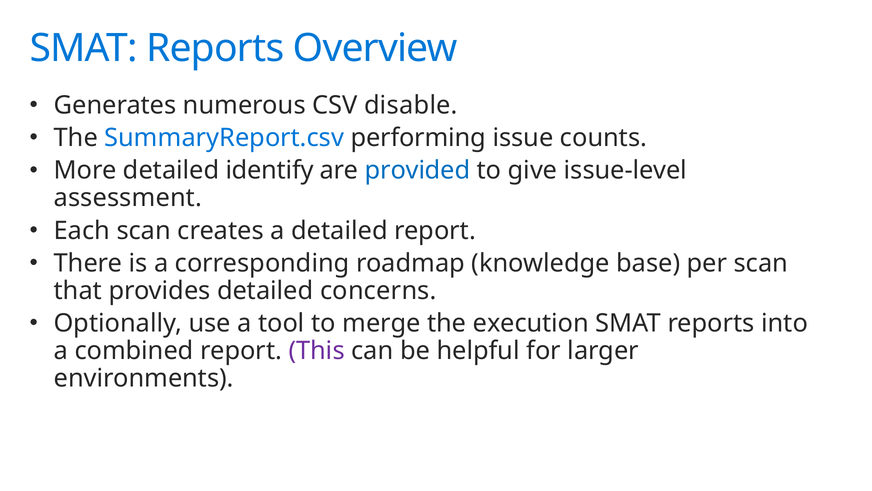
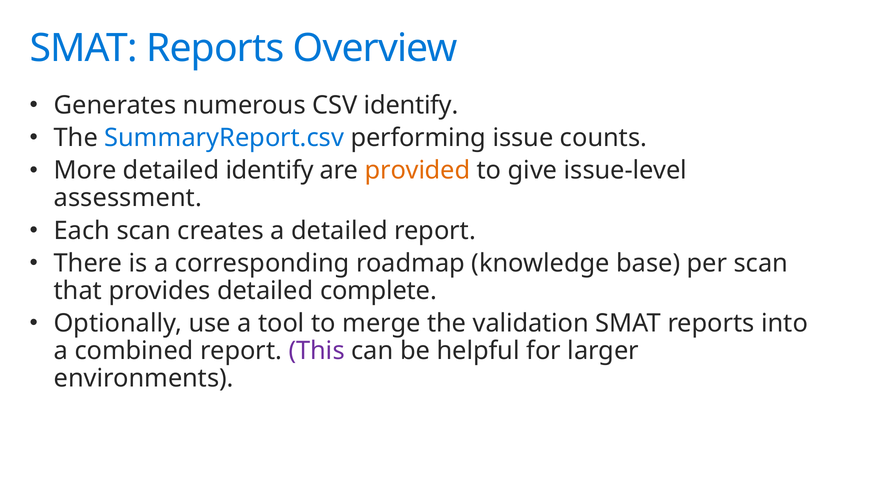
CSV disable: disable -> identify
provided colour: blue -> orange
concerns: concerns -> complete
execution: execution -> validation
